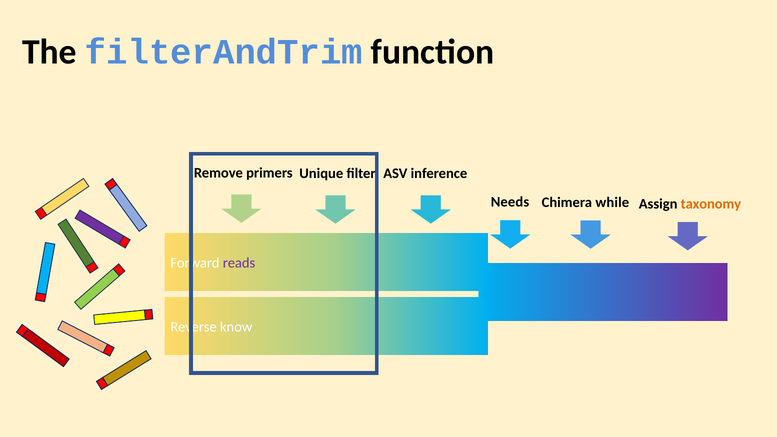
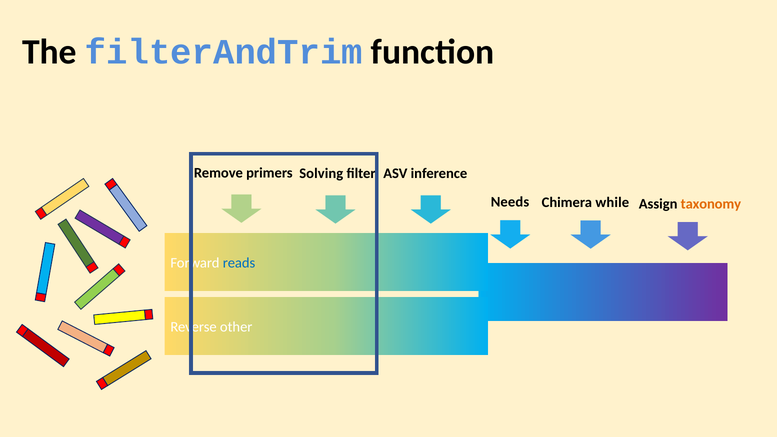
Unique: Unique -> Solving
reads colour: purple -> blue
know: know -> other
